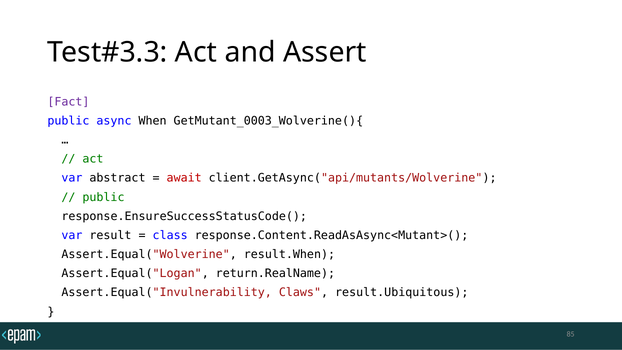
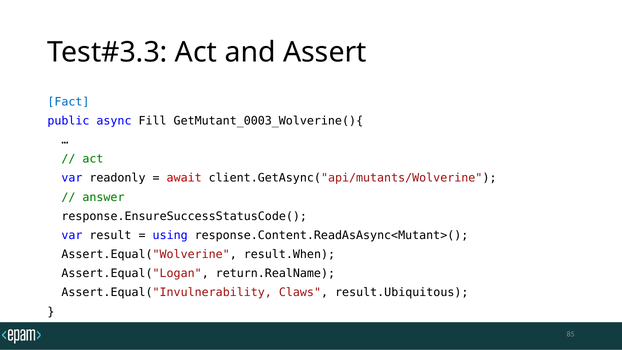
Fact colour: purple -> blue
When: When -> Fill
abstract: abstract -> readonly
public at (103, 197): public -> answer
class: class -> using
